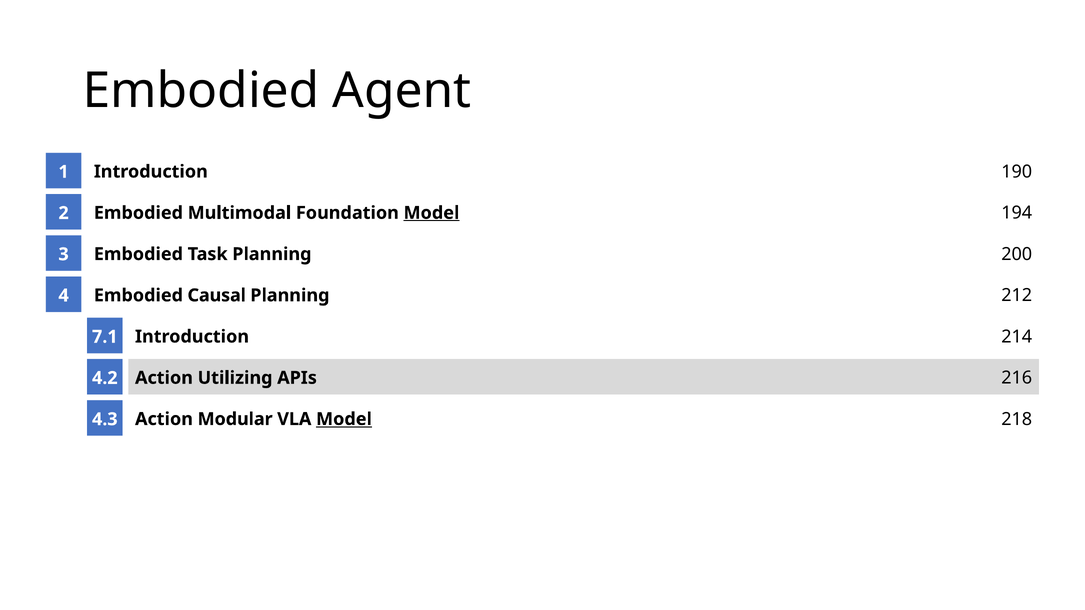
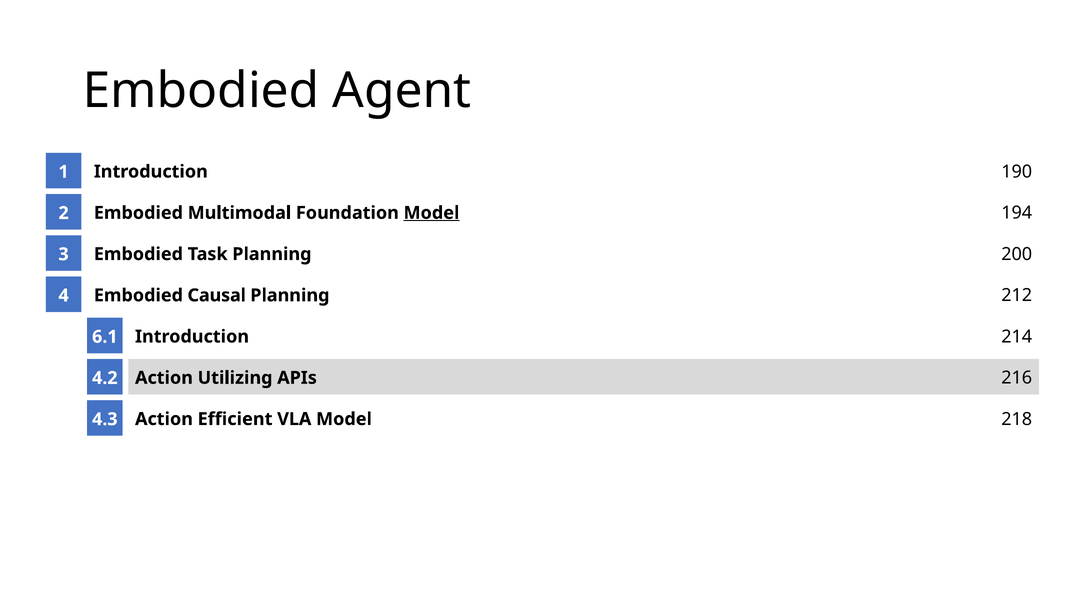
7.1: 7.1 -> 6.1
Modular: Modular -> Efficient
Model at (344, 419) underline: present -> none
